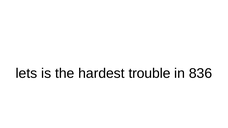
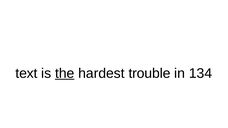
lets: lets -> text
the underline: none -> present
836: 836 -> 134
